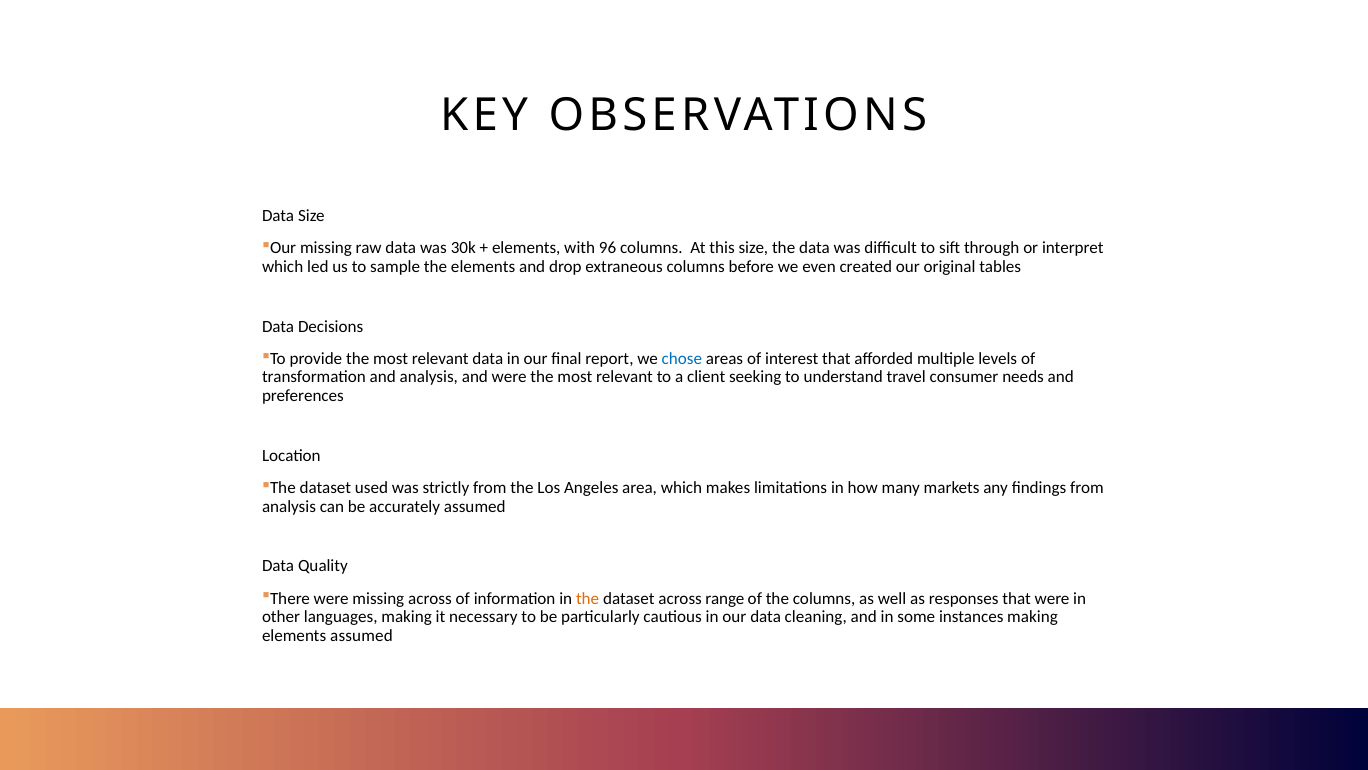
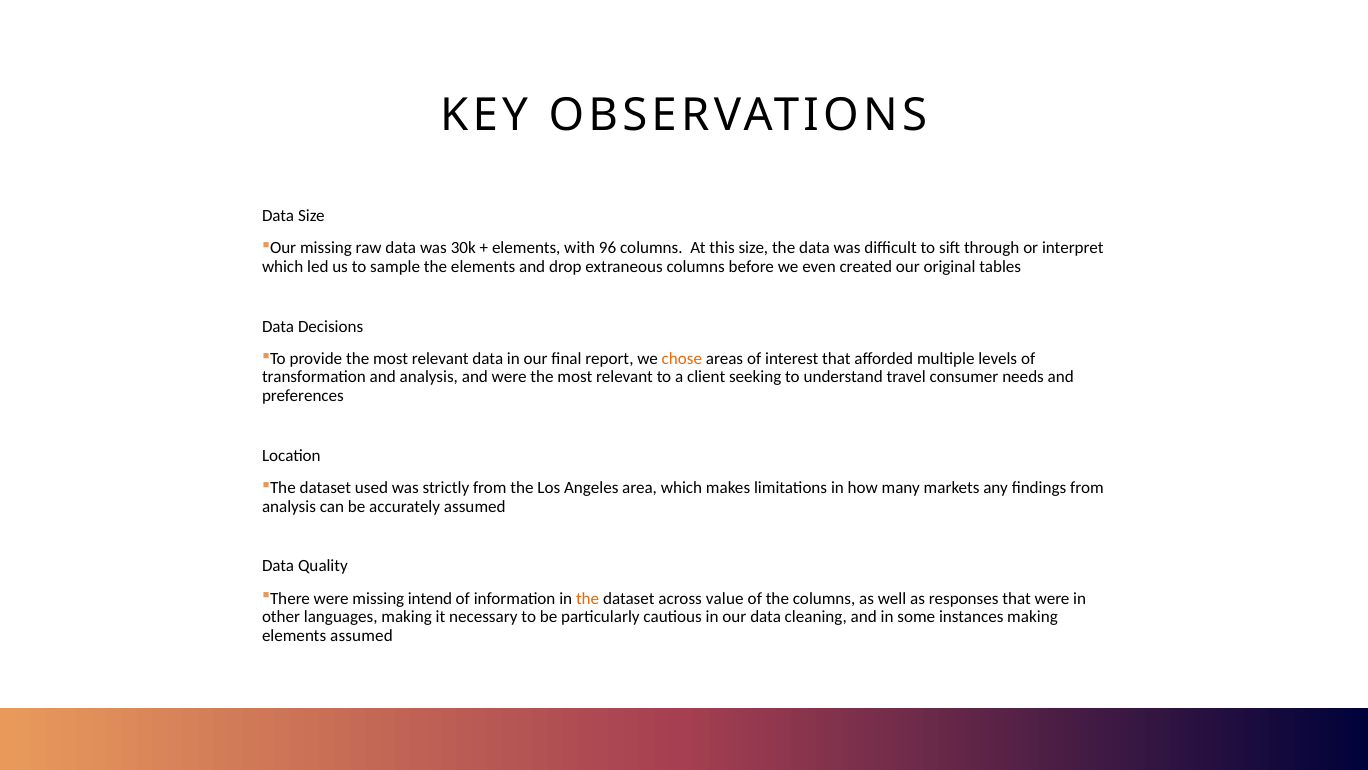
chose colour: blue -> orange
missing across: across -> intend
range: range -> value
